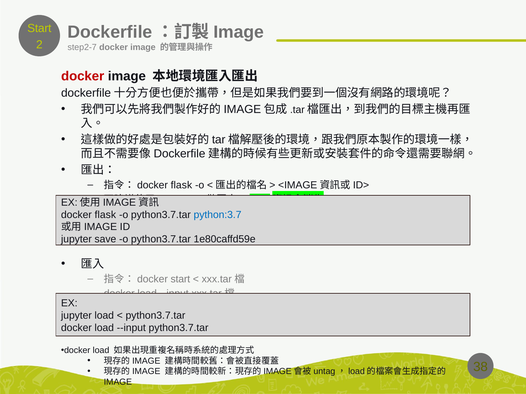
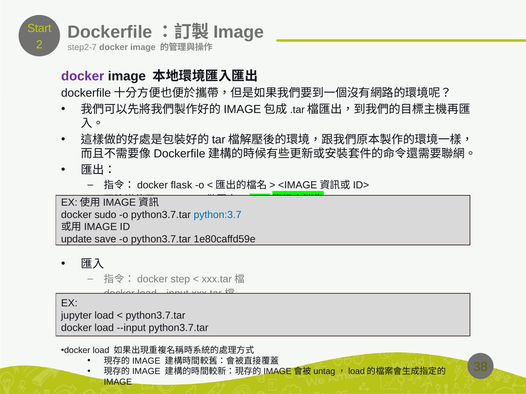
docker at (83, 76) colour: red -> purple
docker flask: flask -> sudo
jupyter at (76, 240): jupyter -> update
start at (180, 279): start -> step
